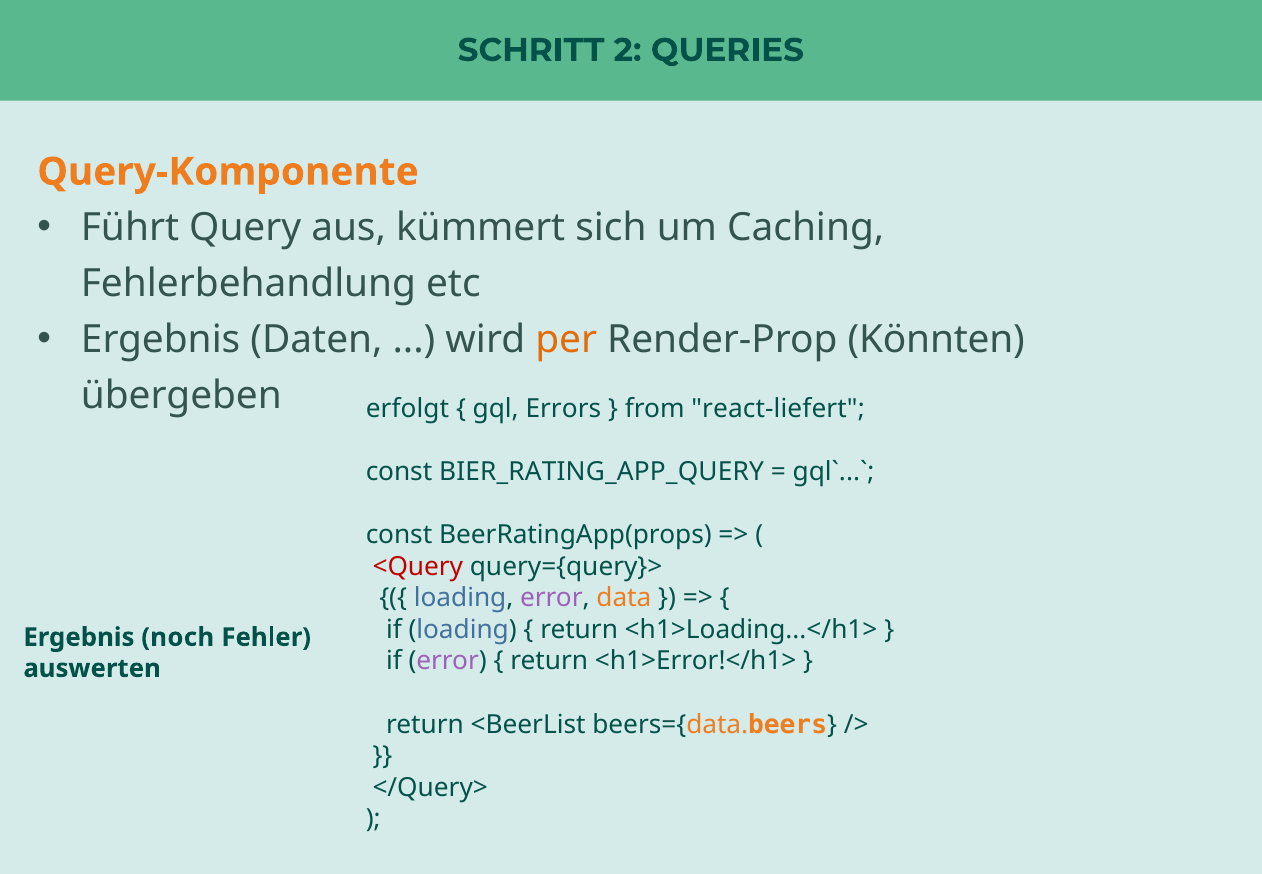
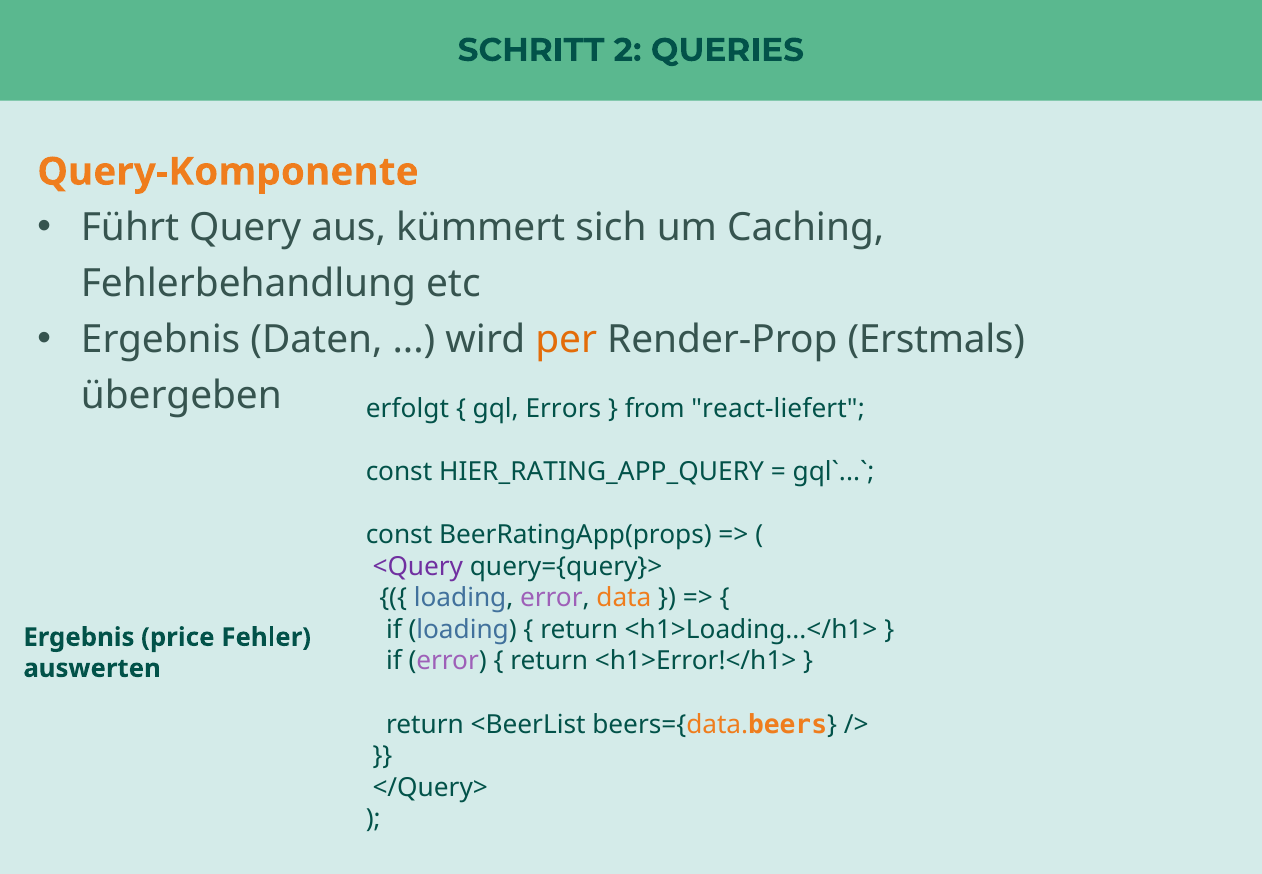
Könnten: Könnten -> Erstmals
BIER_RATING_APP_QUERY: BIER_RATING_APP_QUERY -> HIER_RATING_APP_QUERY
<Query colour: red -> purple
noch: noch -> price
